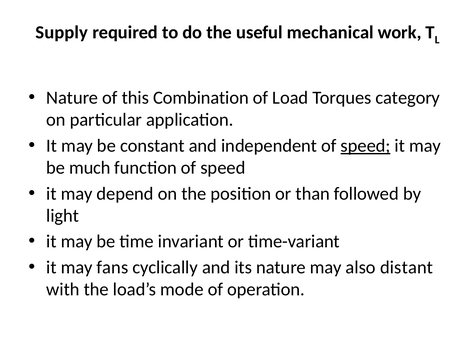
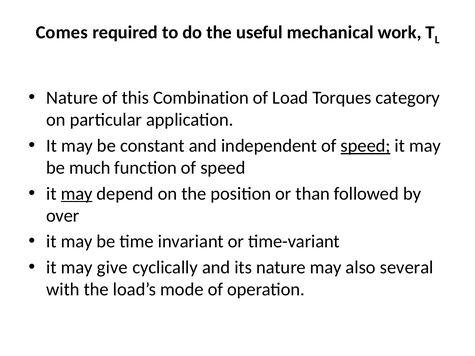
Supply: Supply -> Comes
may at (77, 194) underline: none -> present
light: light -> over
fans: fans -> give
distant: distant -> several
